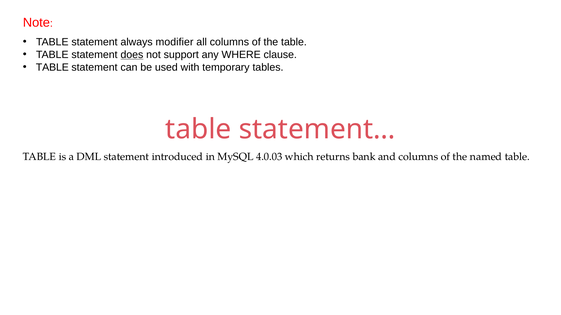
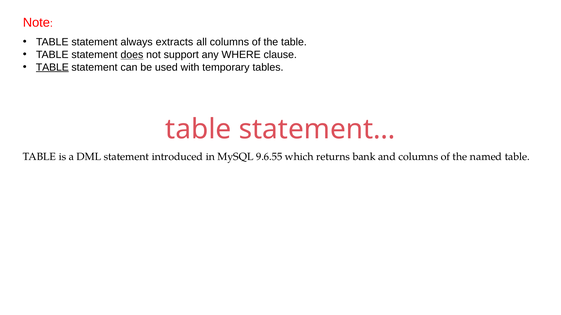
modifier: modifier -> extracts
TABLE at (52, 67) underline: none -> present
4.0.03: 4.0.03 -> 9.6.55
